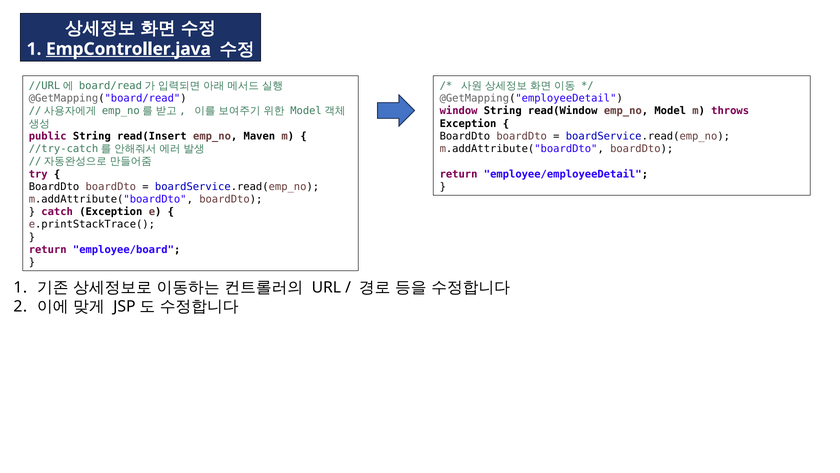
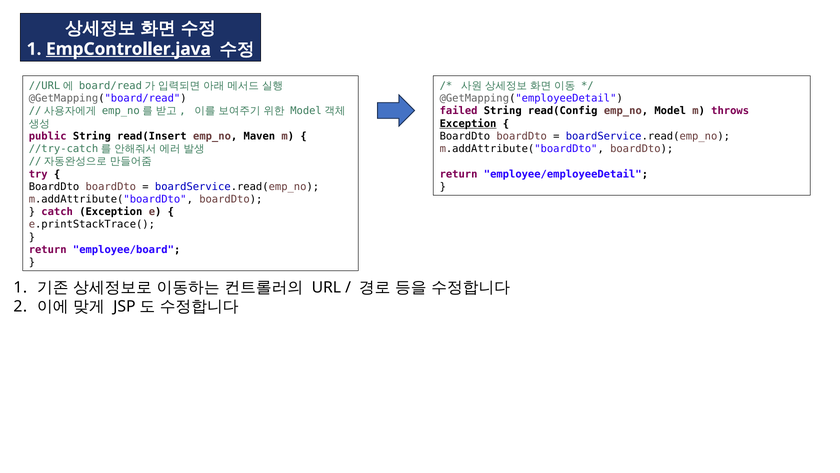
window: window -> failed
read(Window: read(Window -> read(Config
Exception at (468, 123) underline: none -> present
